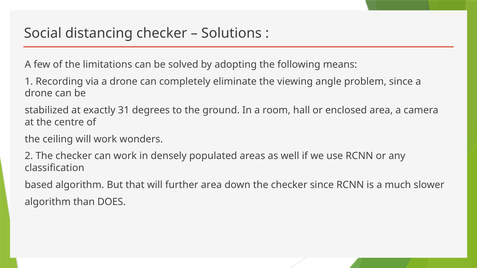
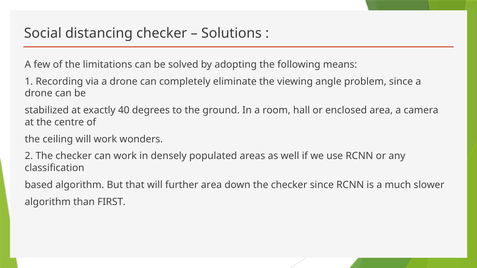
31: 31 -> 40
DOES: DOES -> FIRST
